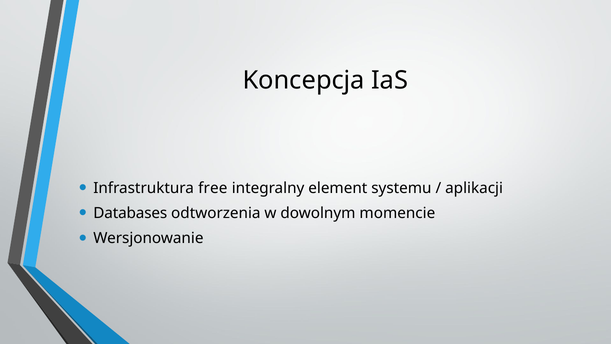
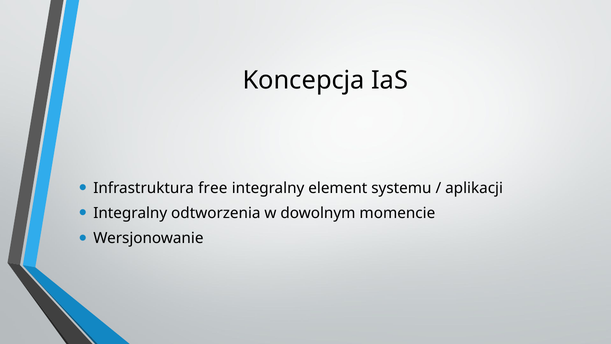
Databases at (130, 213): Databases -> Integralny
